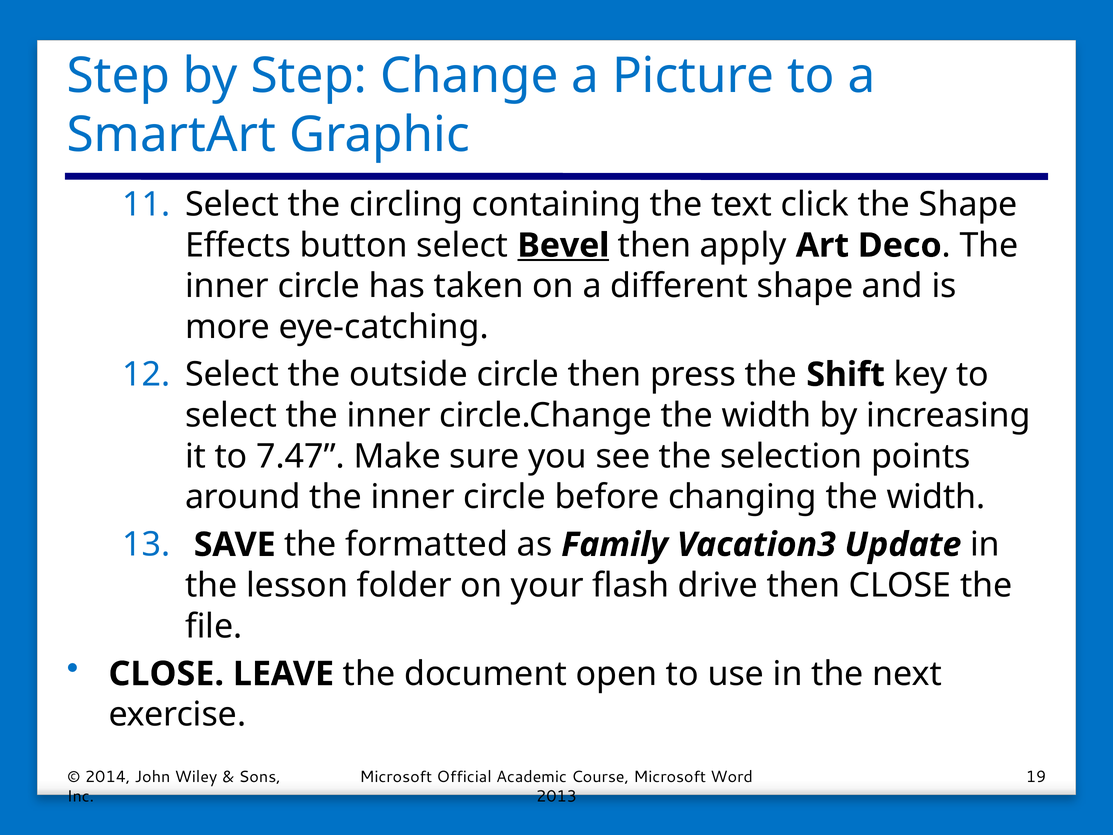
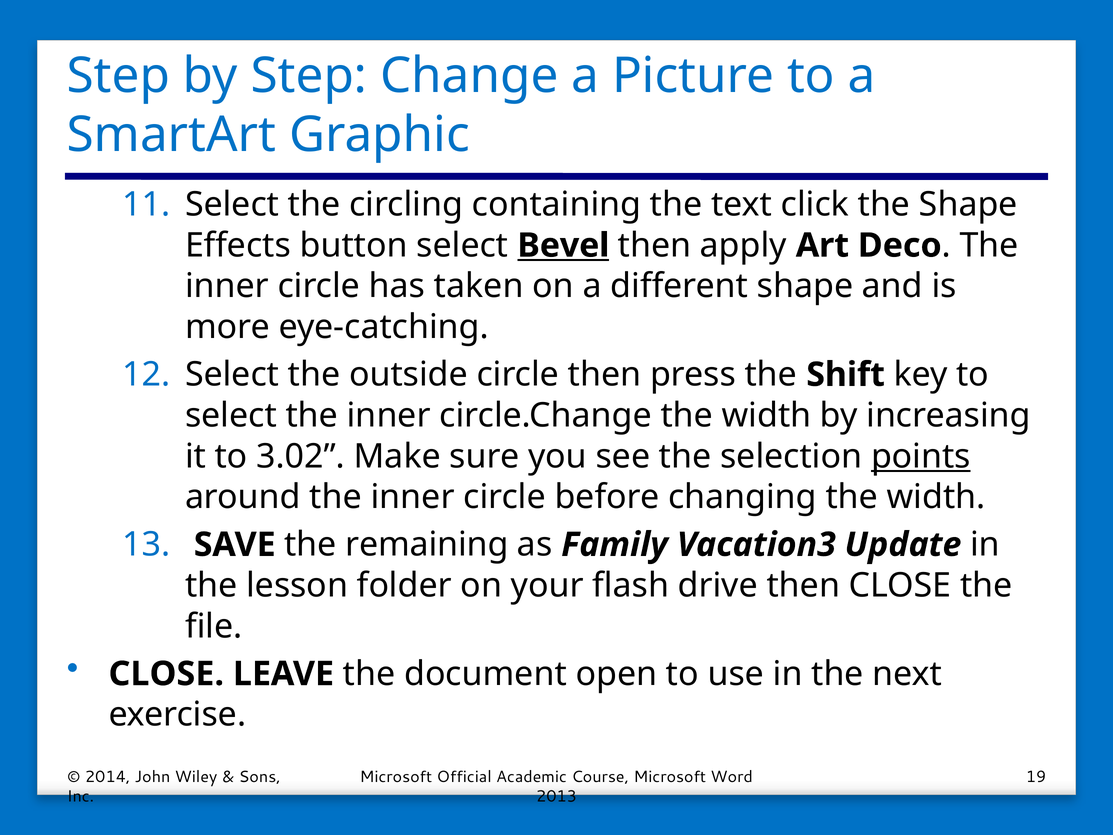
7.47: 7.47 -> 3.02
points underline: none -> present
formatted: formatted -> remaining
